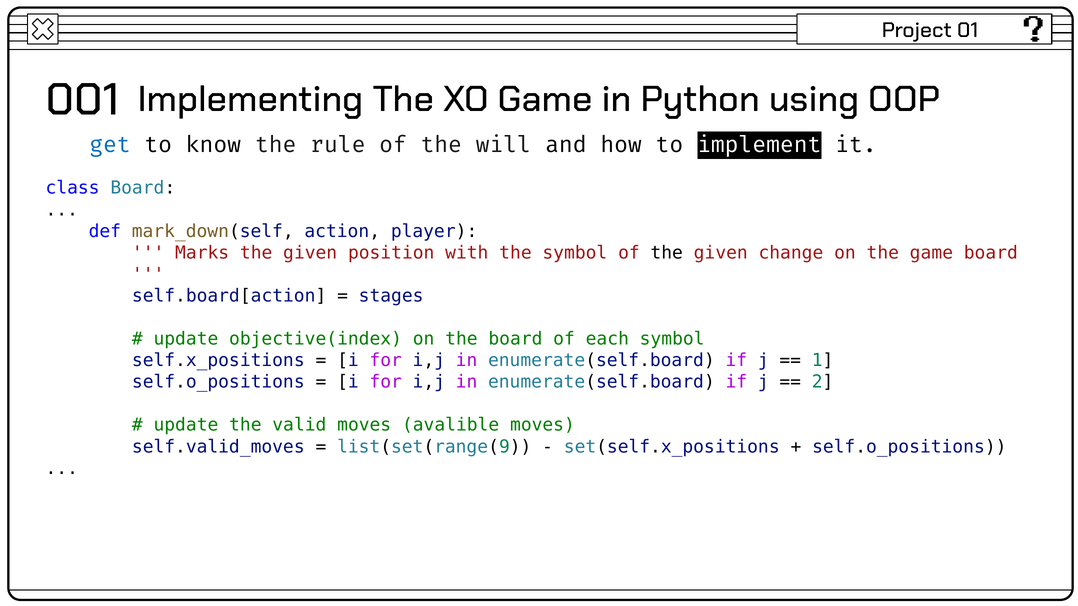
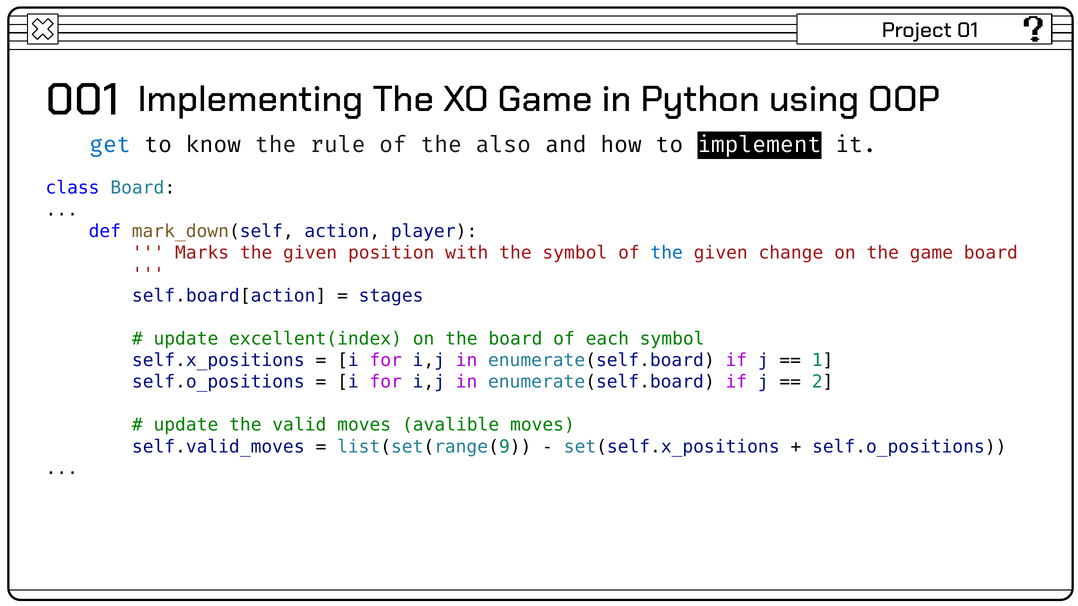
will: will -> also
the at (667, 253) colour: black -> blue
objective(index: objective(index -> excellent(index
